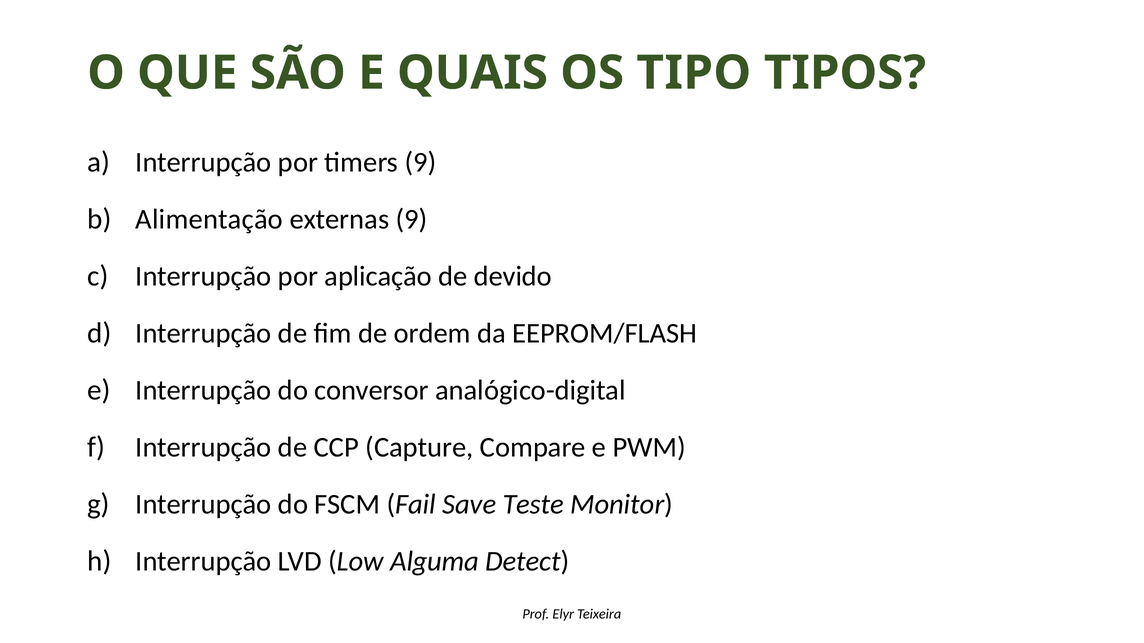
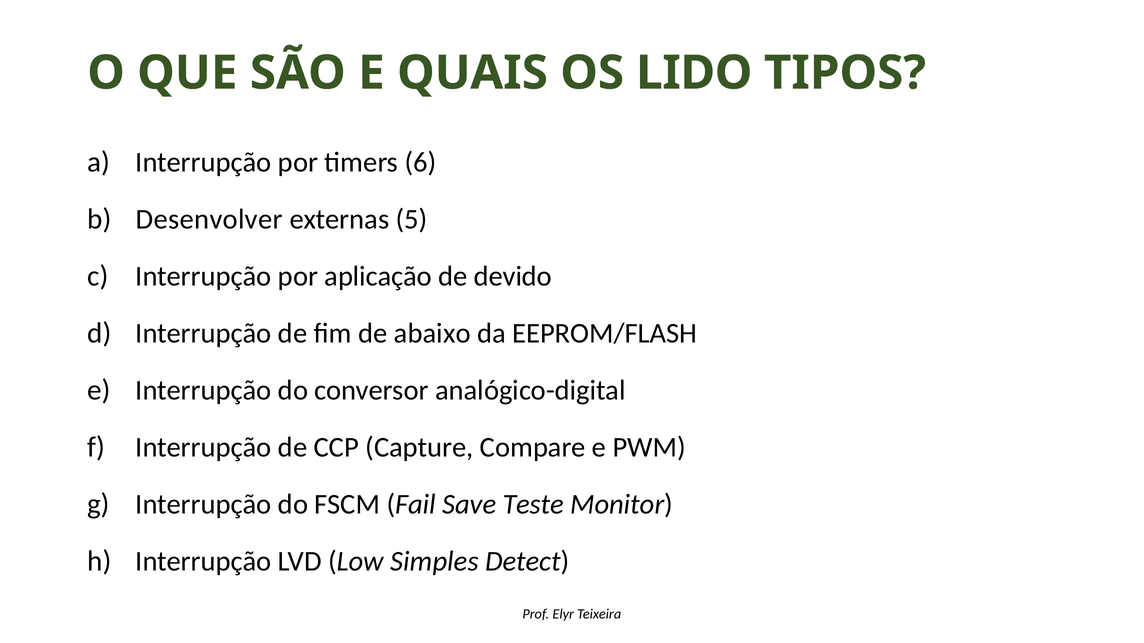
TIPO: TIPO -> LIDO
timers 9: 9 -> 6
Alimentação: Alimentação -> Desenvolver
externas 9: 9 -> 5
ordem: ordem -> abaixo
Alguma: Alguma -> Simples
